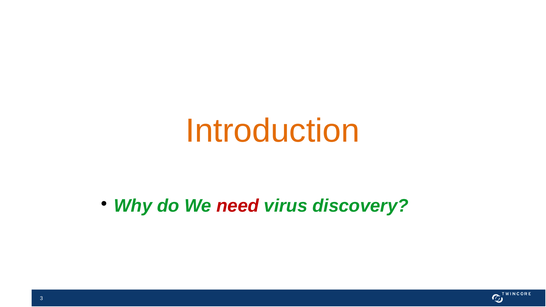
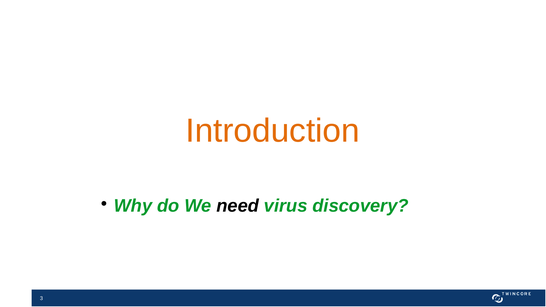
need colour: red -> black
